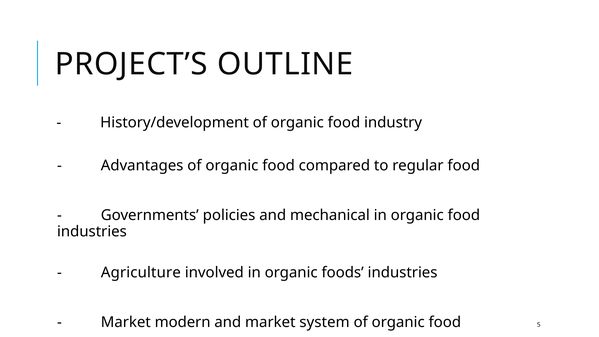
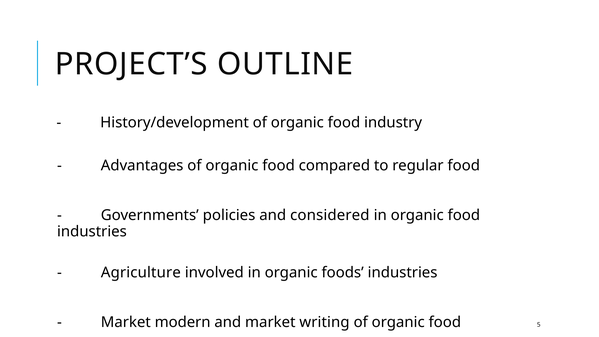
mechanical: mechanical -> considered
system: system -> writing
